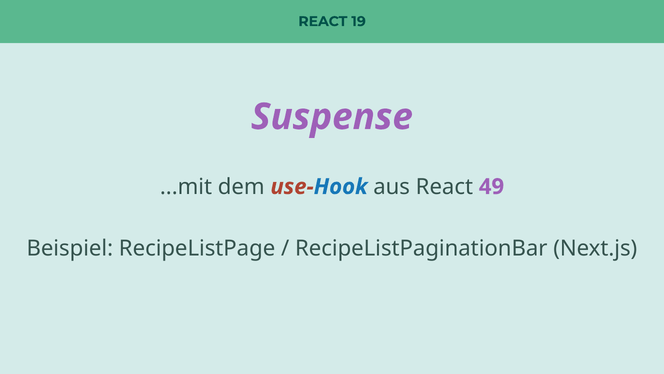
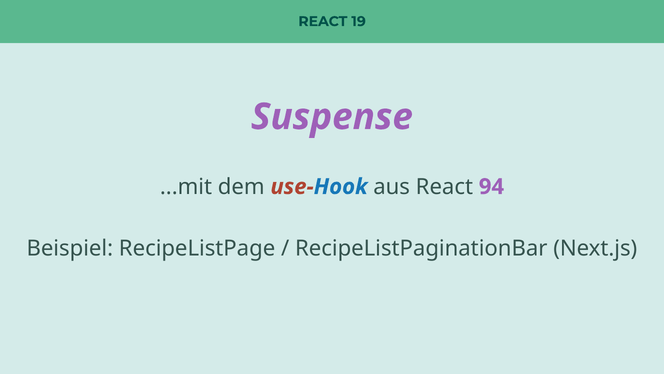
49: 49 -> 94
